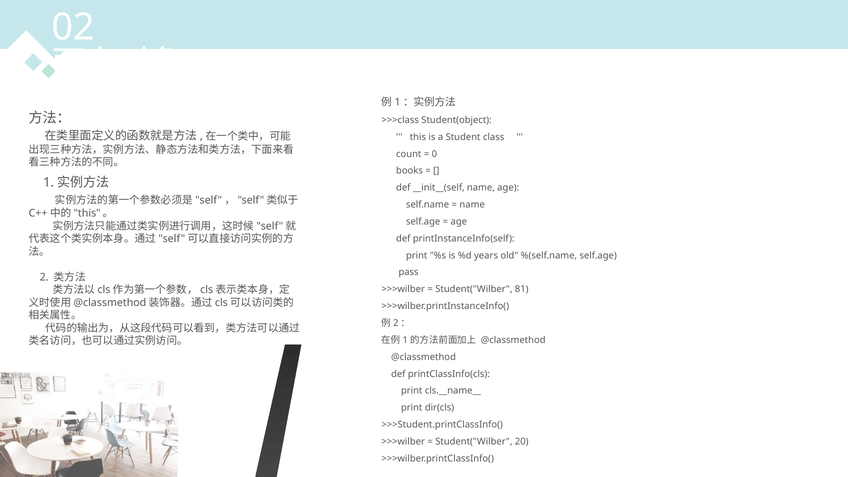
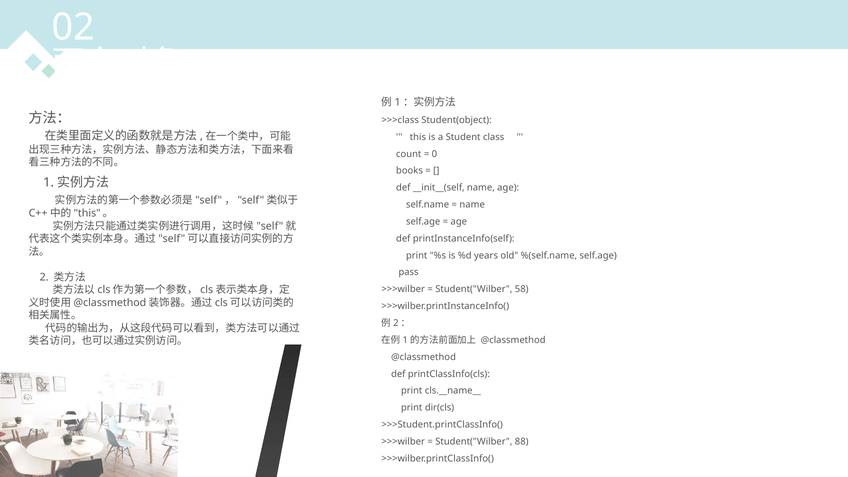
81: 81 -> 58
20: 20 -> 88
